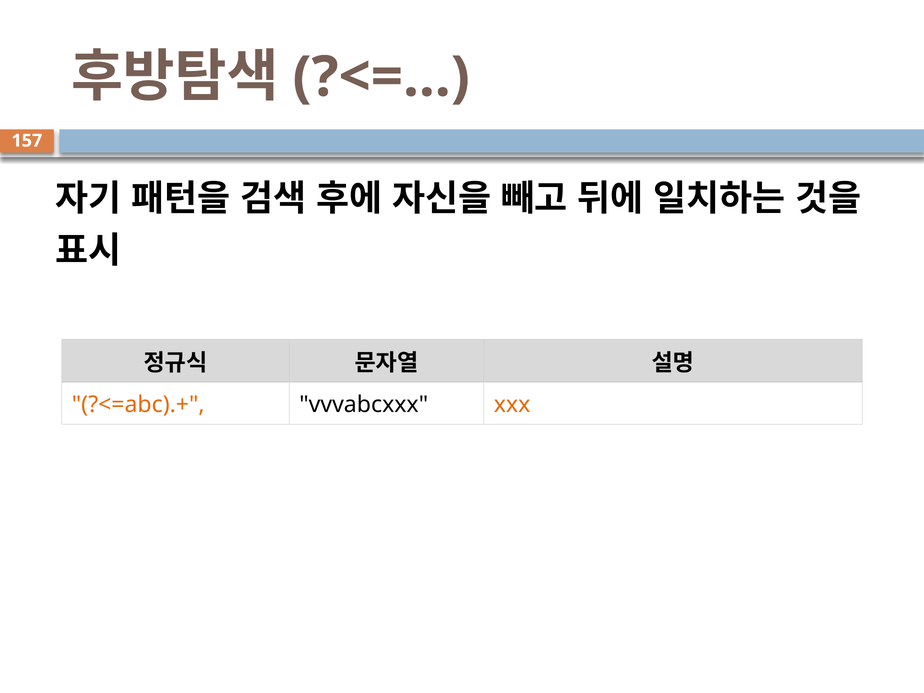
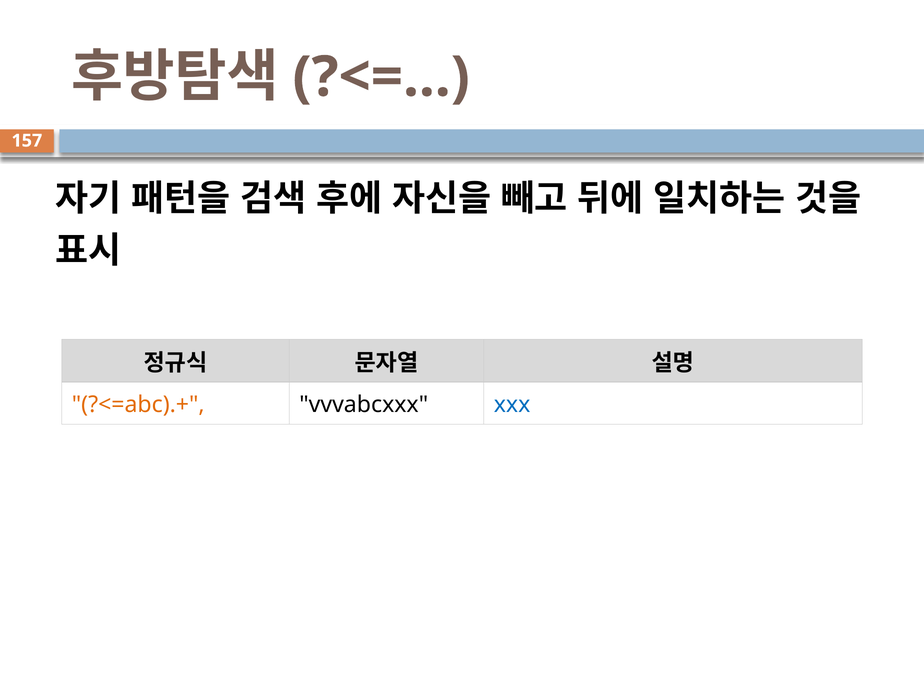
xxx colour: orange -> blue
